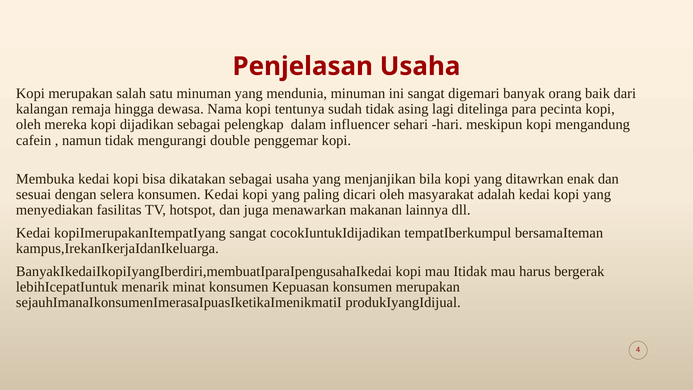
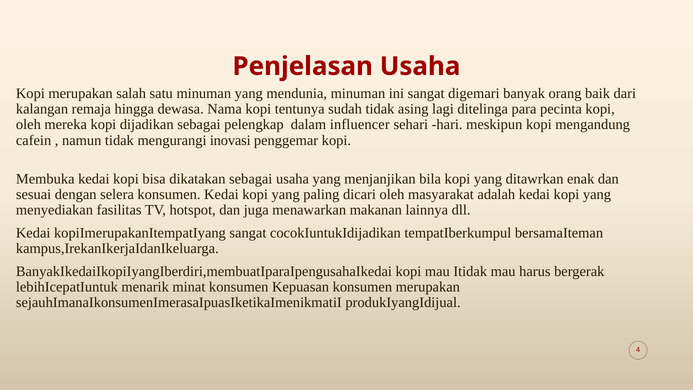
double: double -> inovasi
